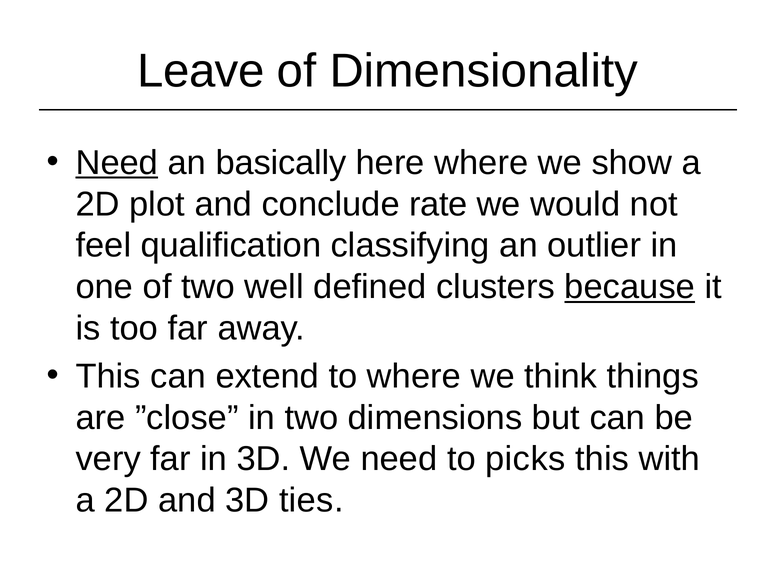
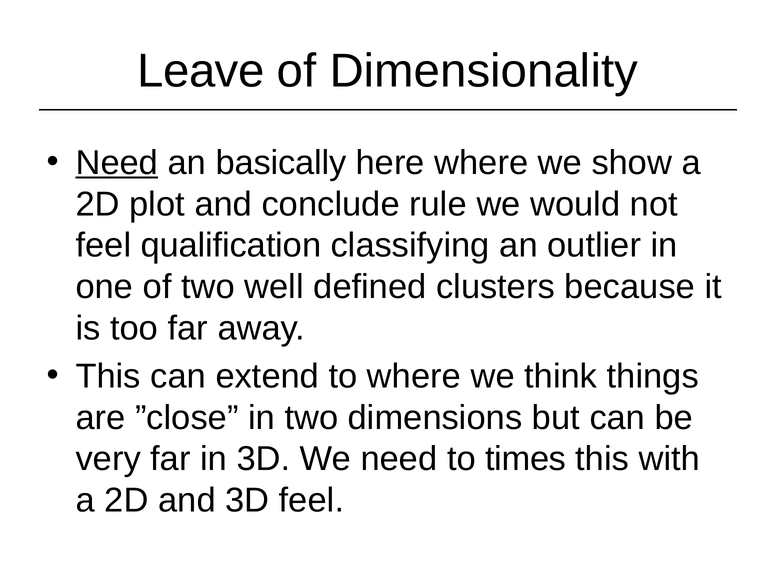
rate: rate -> rule
because underline: present -> none
picks: picks -> times
3D ties: ties -> feel
